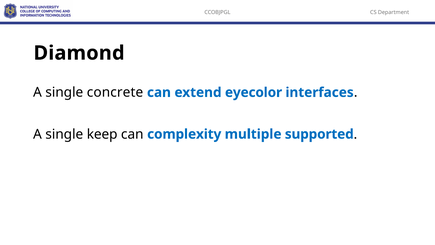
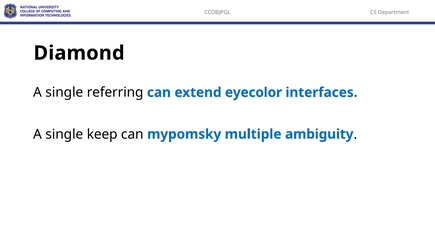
concrete: concrete -> referring
complexity: complexity -> mypomsky
supported: supported -> ambiguity
